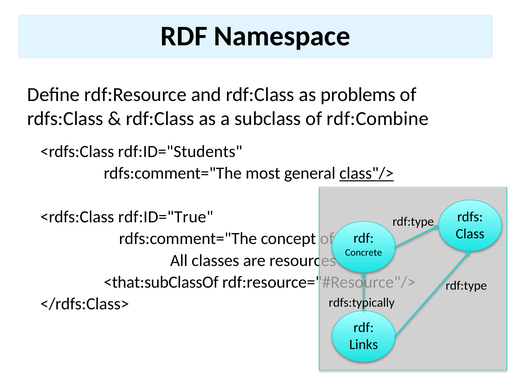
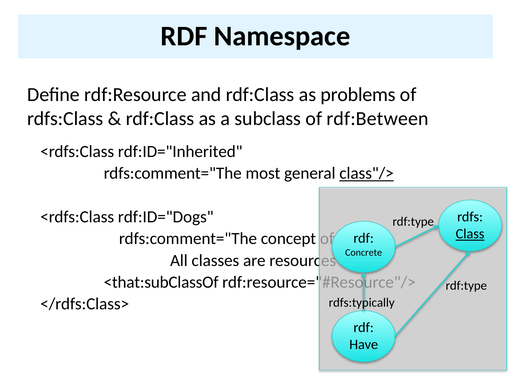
rdf:Combine: rdf:Combine -> rdf:Between
rdf:ID="Students: rdf:ID="Students -> rdf:ID="Inherited
rdf:ID="True: rdf:ID="True -> rdf:ID="Dogs
Class underline: none -> present
Links: Links -> Have
